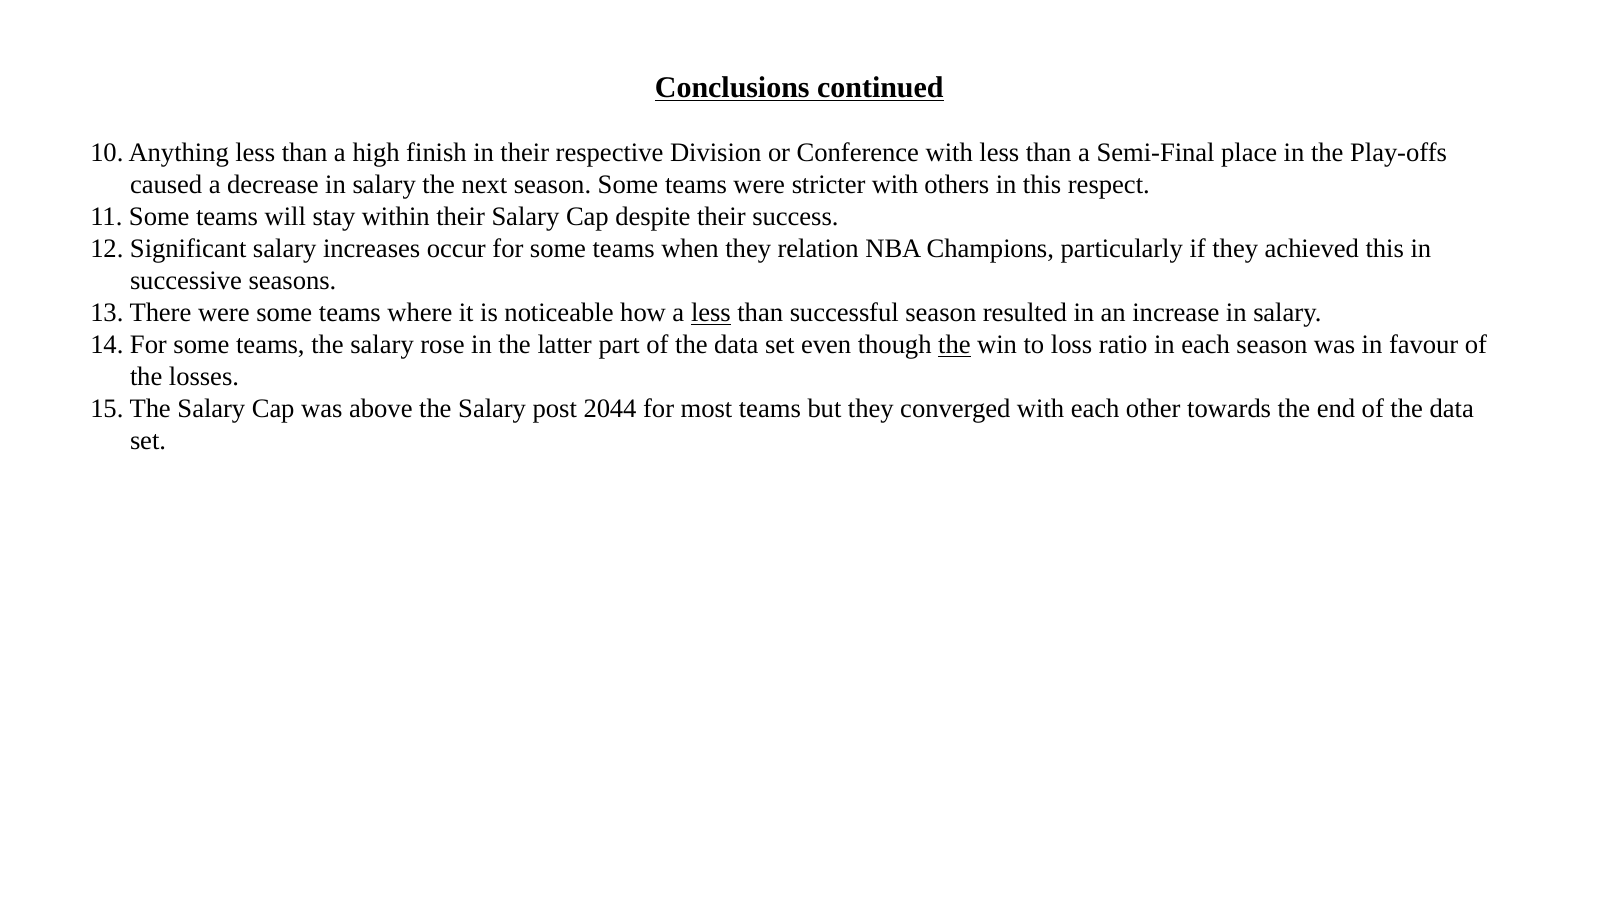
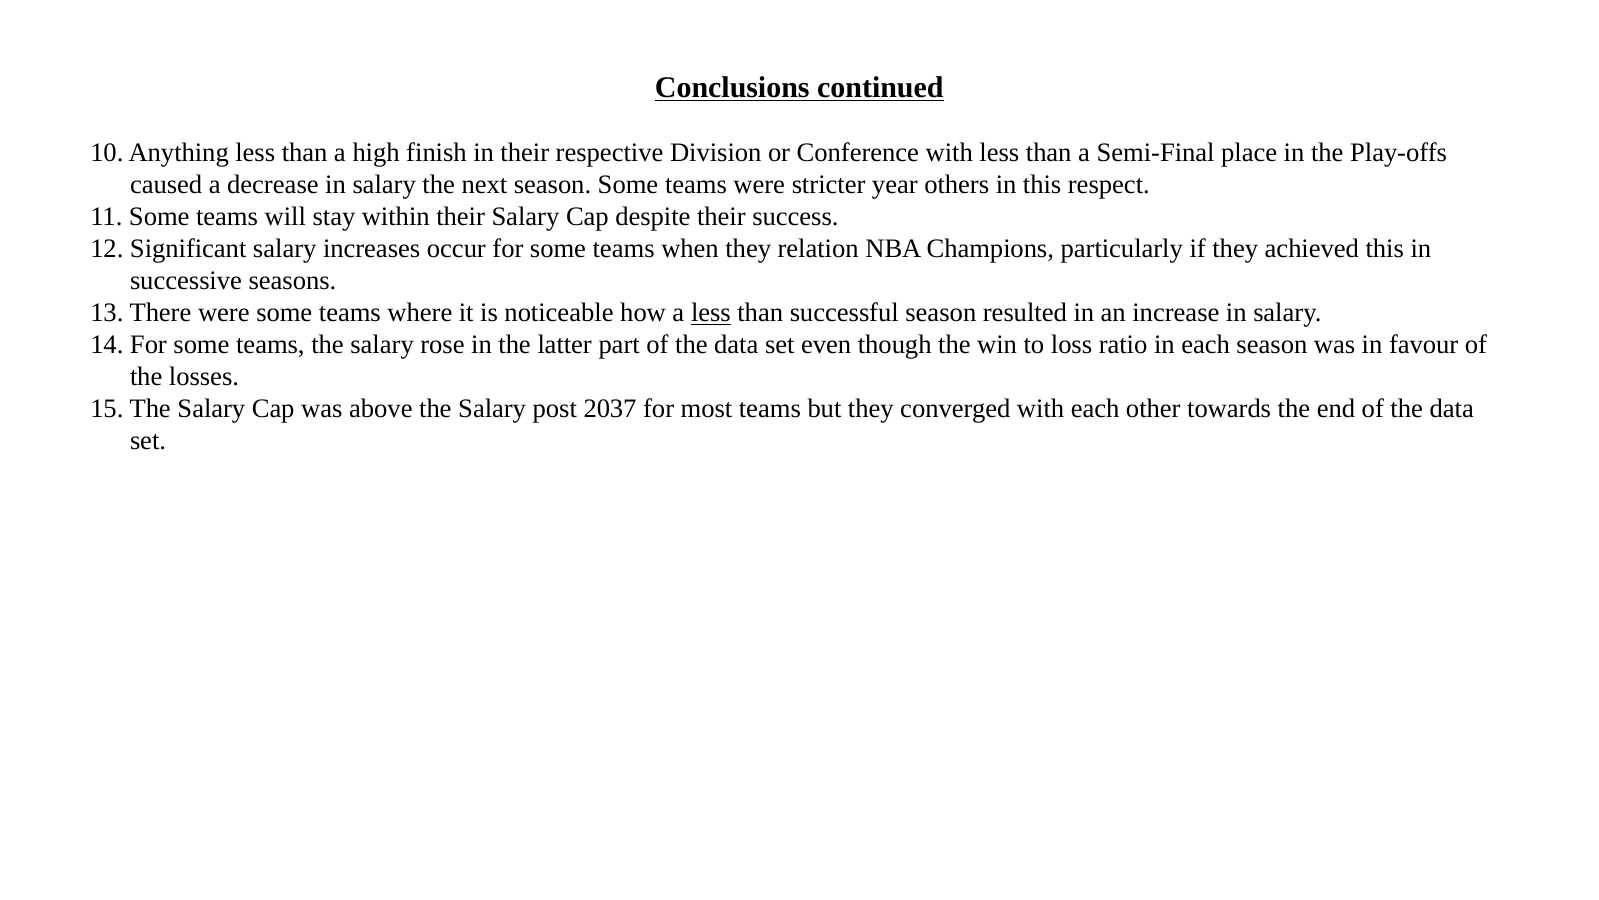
stricter with: with -> year
the at (954, 345) underline: present -> none
2044: 2044 -> 2037
